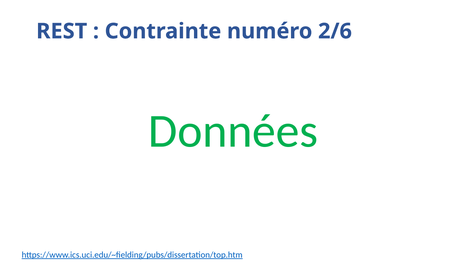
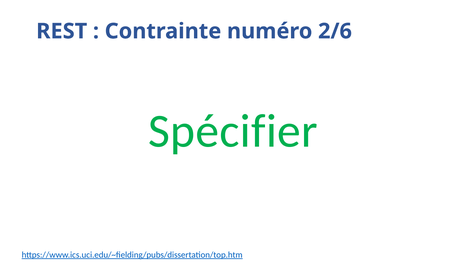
Données: Données -> Spécifier
